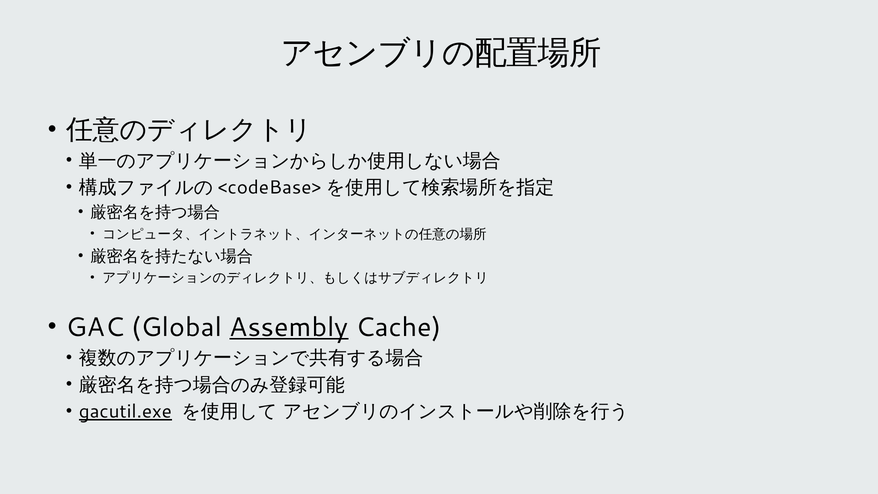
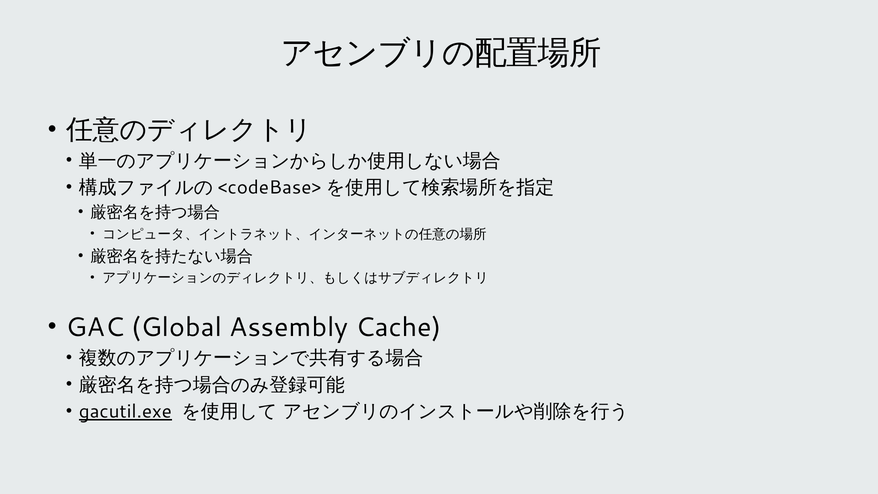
Assembly underline: present -> none
